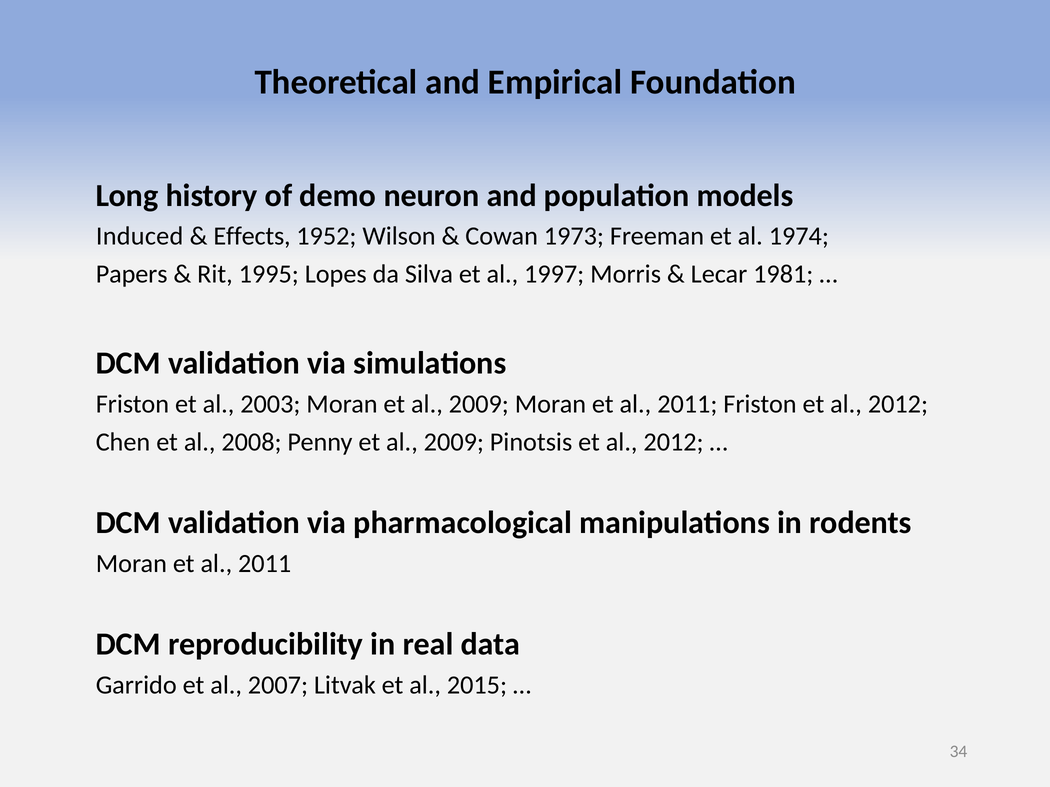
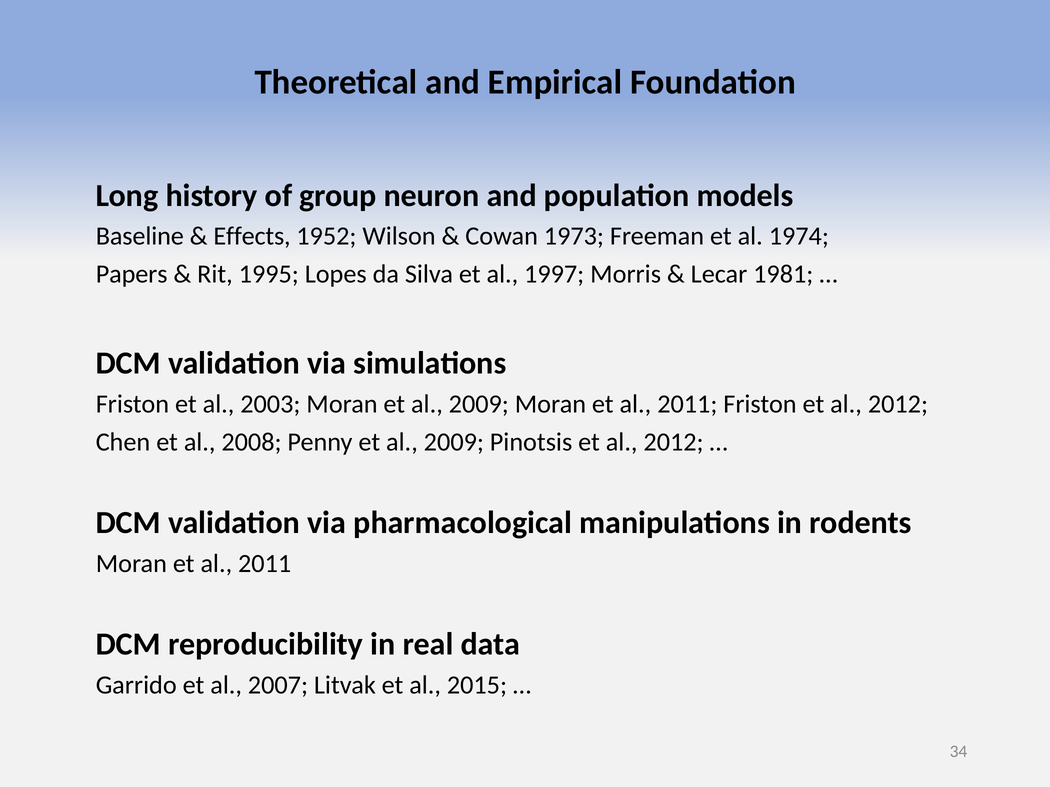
demo: demo -> group
Induced: Induced -> Baseline
